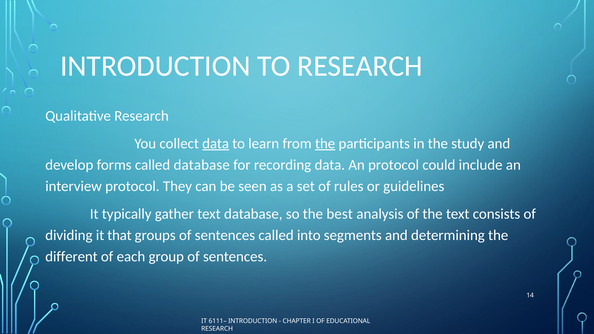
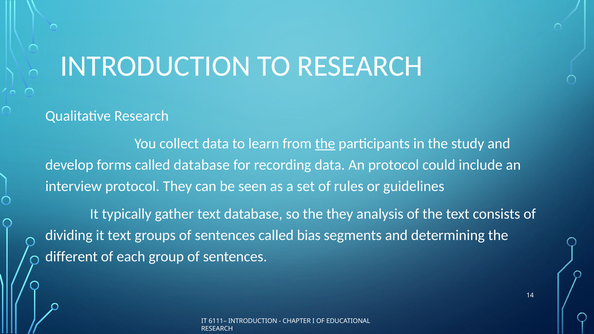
data at (216, 144) underline: present -> none
the best: best -> they
it that: that -> text
into: into -> bias
